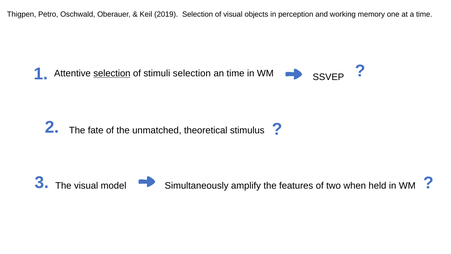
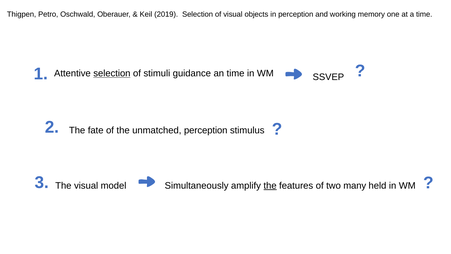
stimuli selection: selection -> guidance
unmatched theoretical: theoretical -> perception
the at (270, 185) underline: none -> present
when: when -> many
